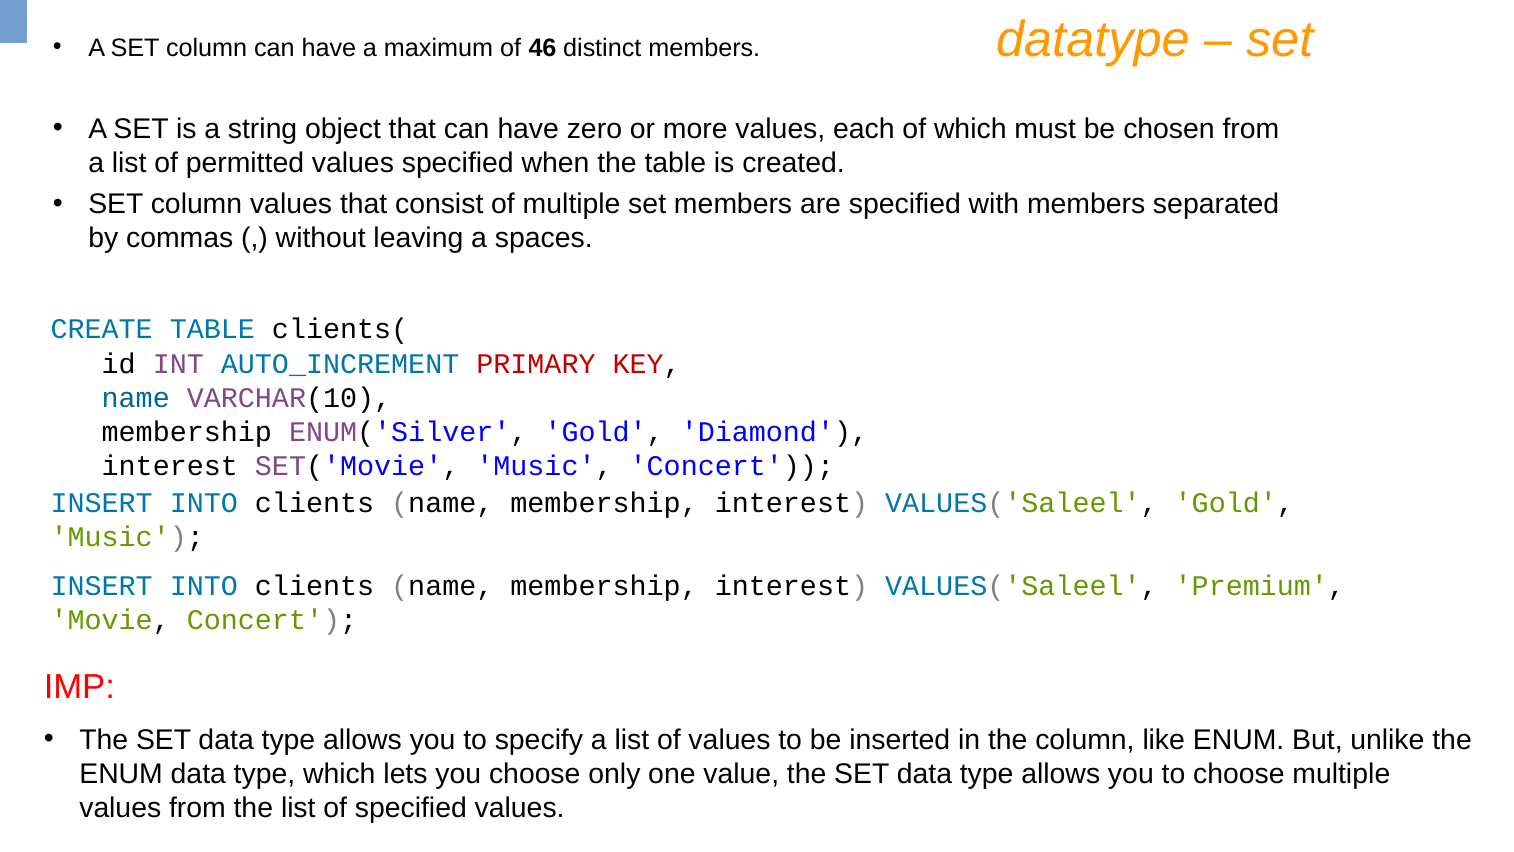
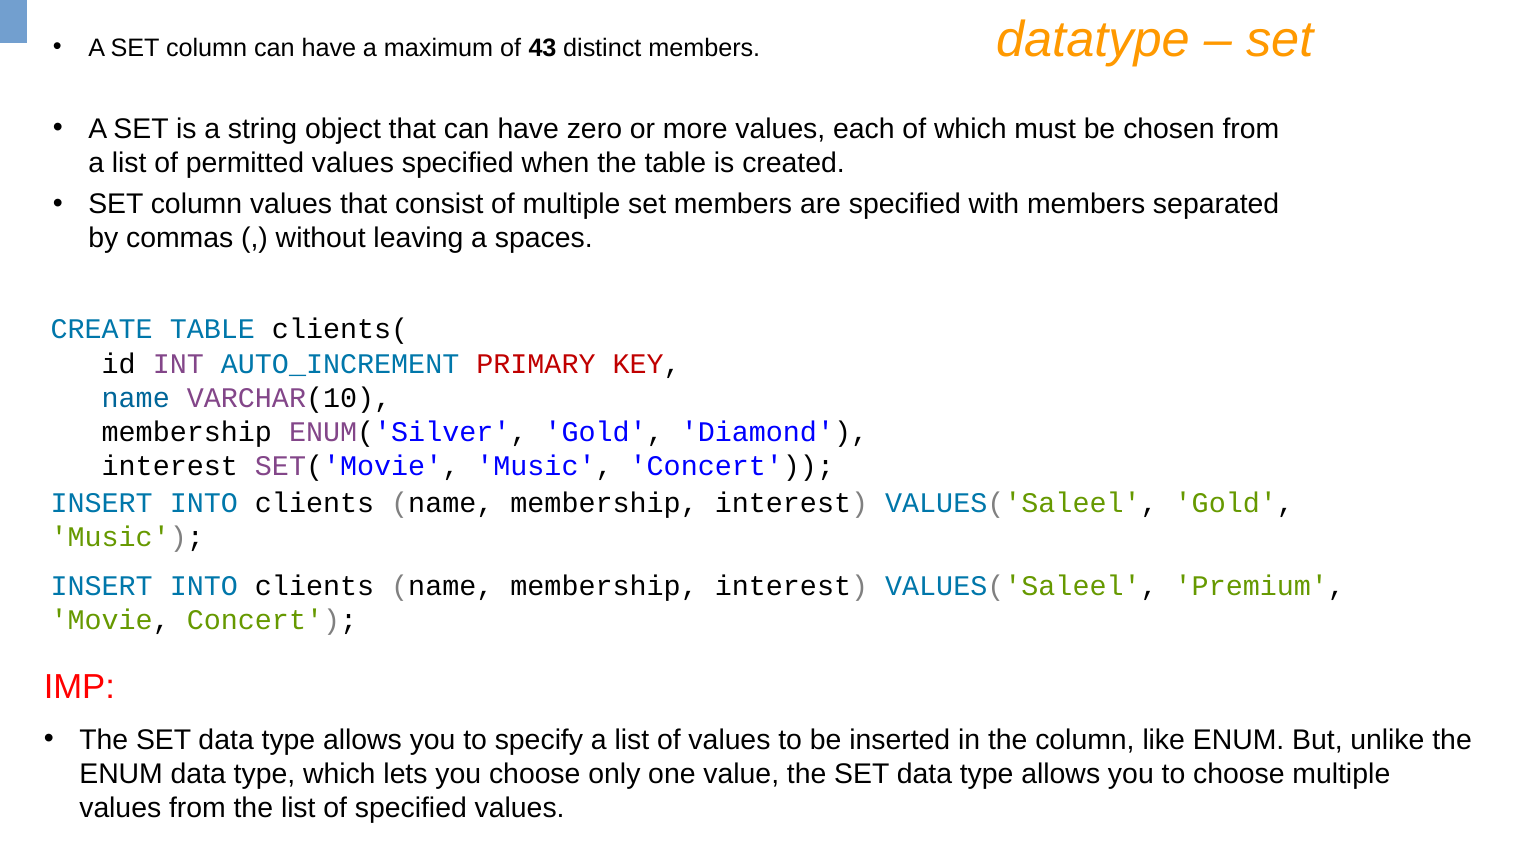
46: 46 -> 43
